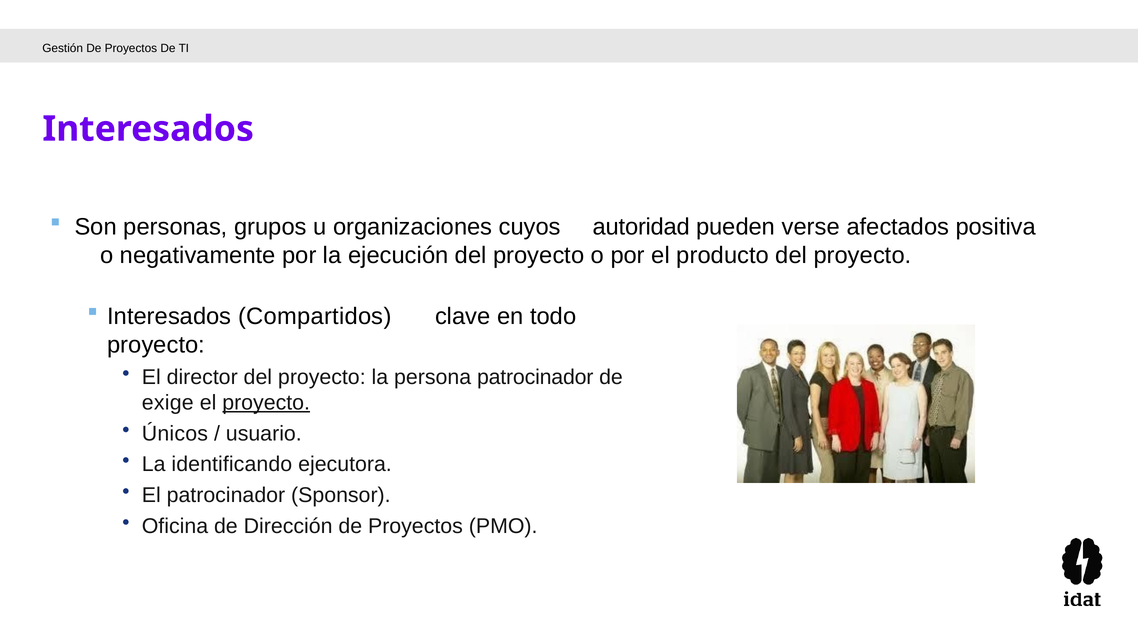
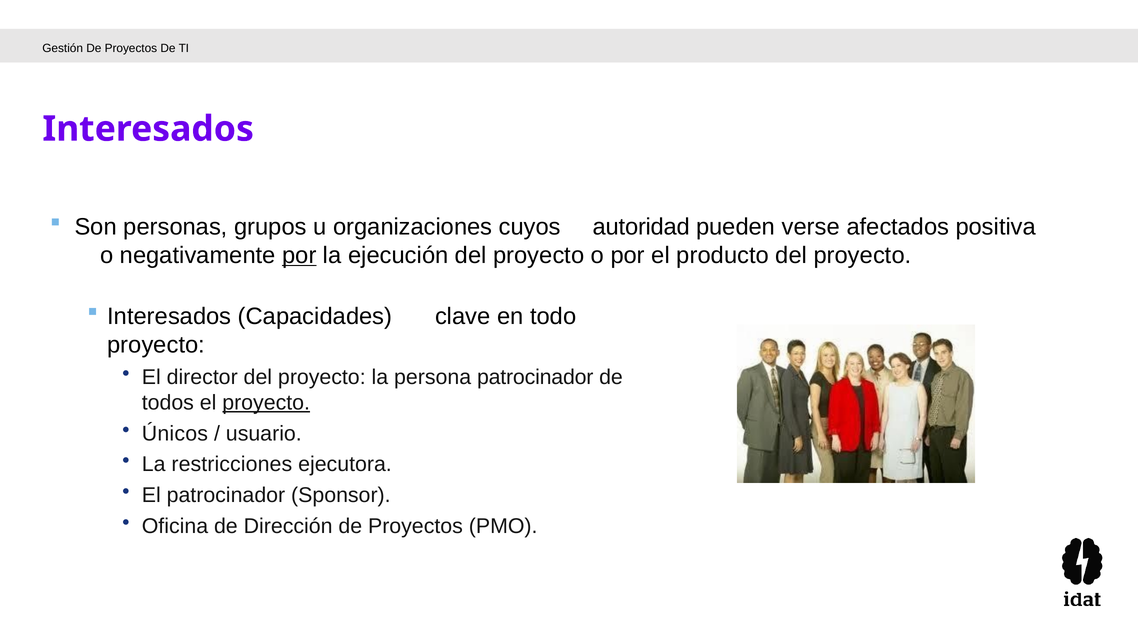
por at (299, 255) underline: none -> present
Compartidos: Compartidos -> Capacidades
exige: exige -> todos
identificando: identificando -> restricciones
